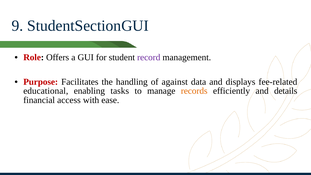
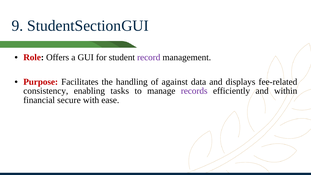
educational: educational -> consistency
records colour: orange -> purple
details: details -> within
access: access -> secure
